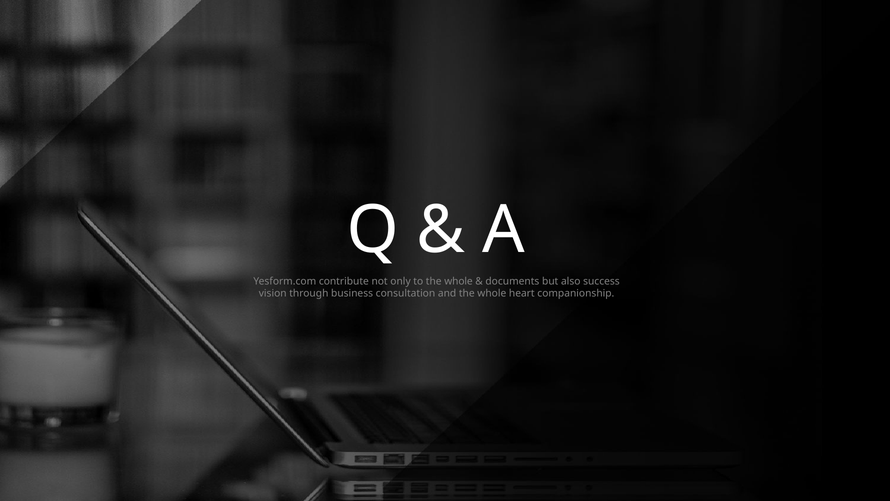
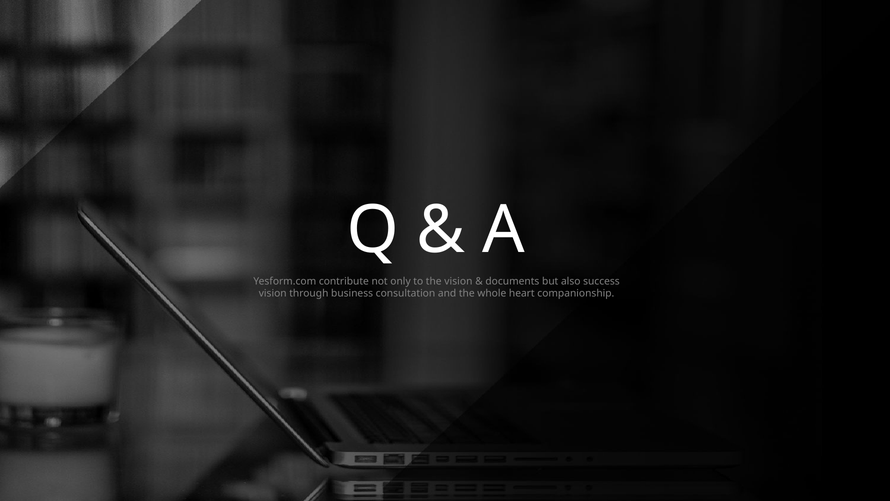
to the whole: whole -> vision
